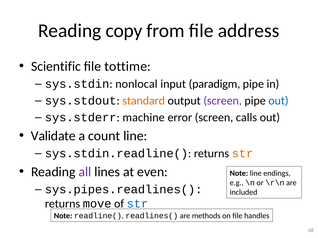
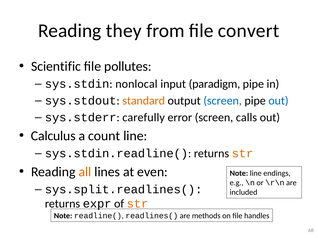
copy: copy -> they
address: address -> convert
tottime: tottime -> pollutes
screen at (223, 101) colour: purple -> blue
machine: machine -> carefully
Validate: Validate -> Calculus
all colour: purple -> orange
sys.pipes.readlines(: sys.pipes.readlines( -> sys.split.readlines(
move: move -> expr
str at (137, 204) colour: blue -> orange
